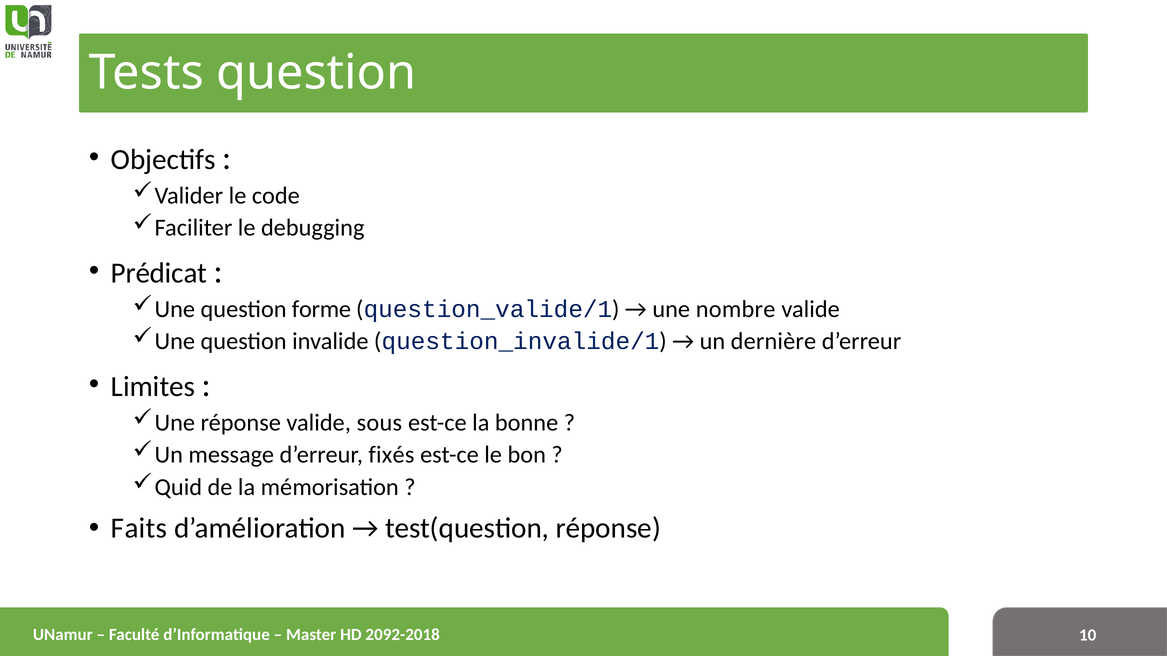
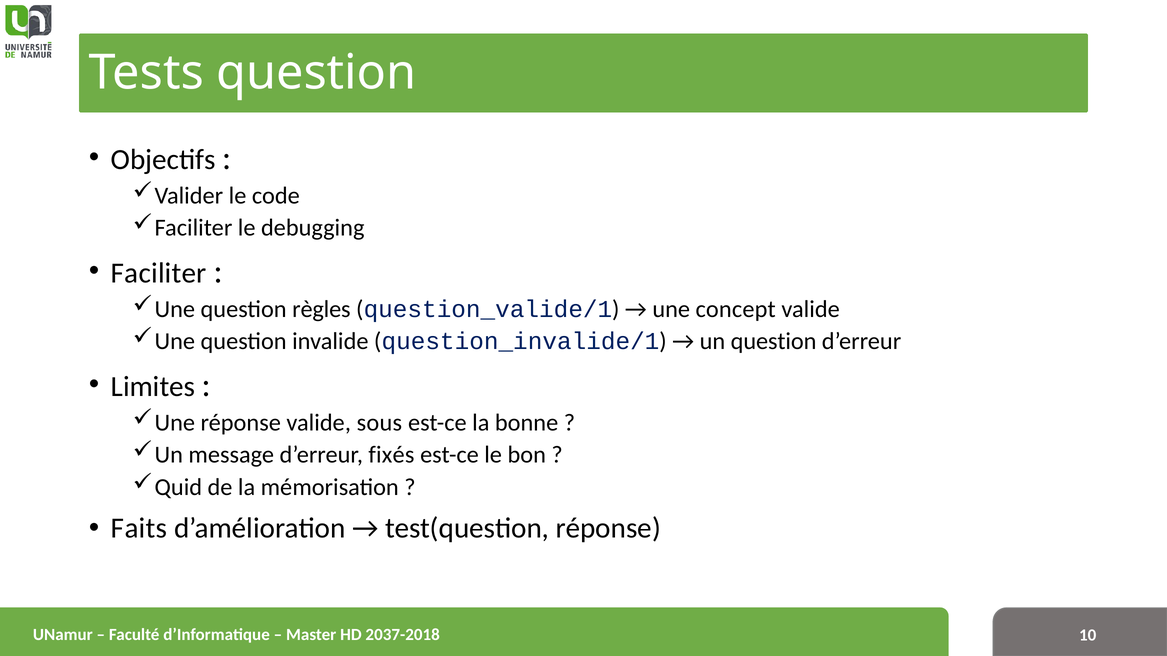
Prédicat at (159, 273): Prédicat -> Faciliter
forme: forme -> règles
nombre: nombre -> concept
un dernière: dernière -> question
2092-2018: 2092-2018 -> 2037-2018
